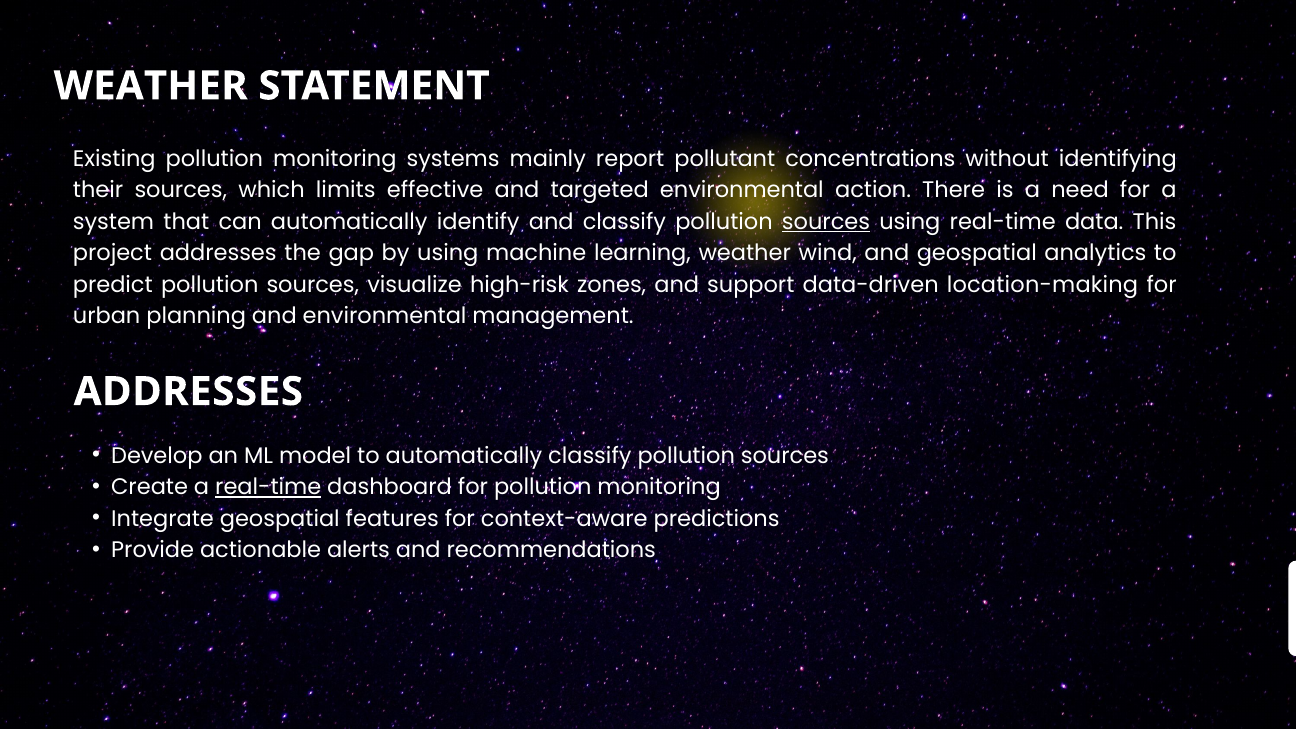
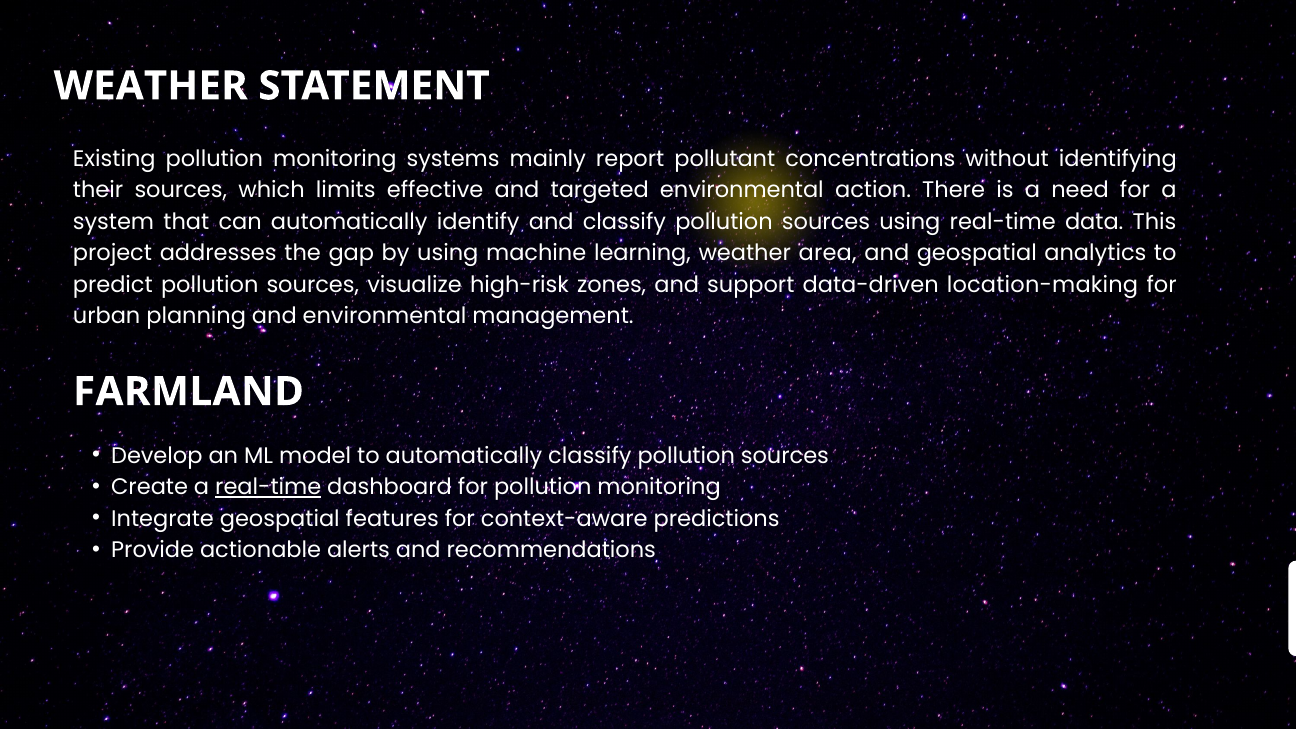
sources at (826, 222) underline: present -> none
wind: wind -> area
ADDRESSES at (188, 392): ADDRESSES -> FARMLAND
